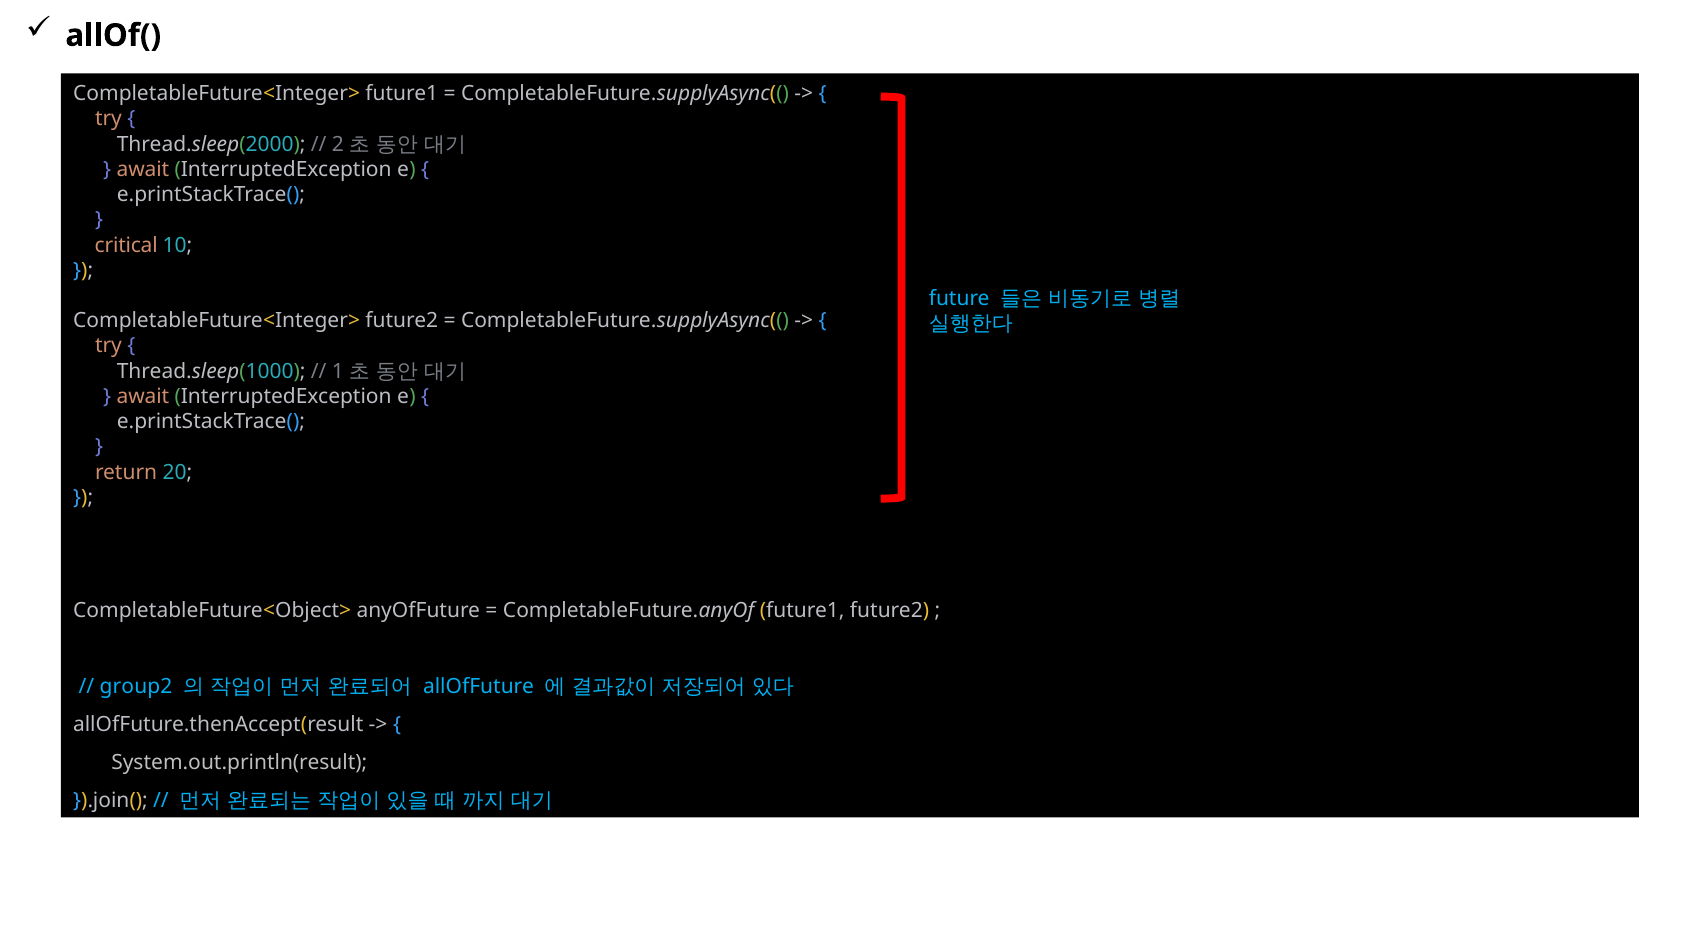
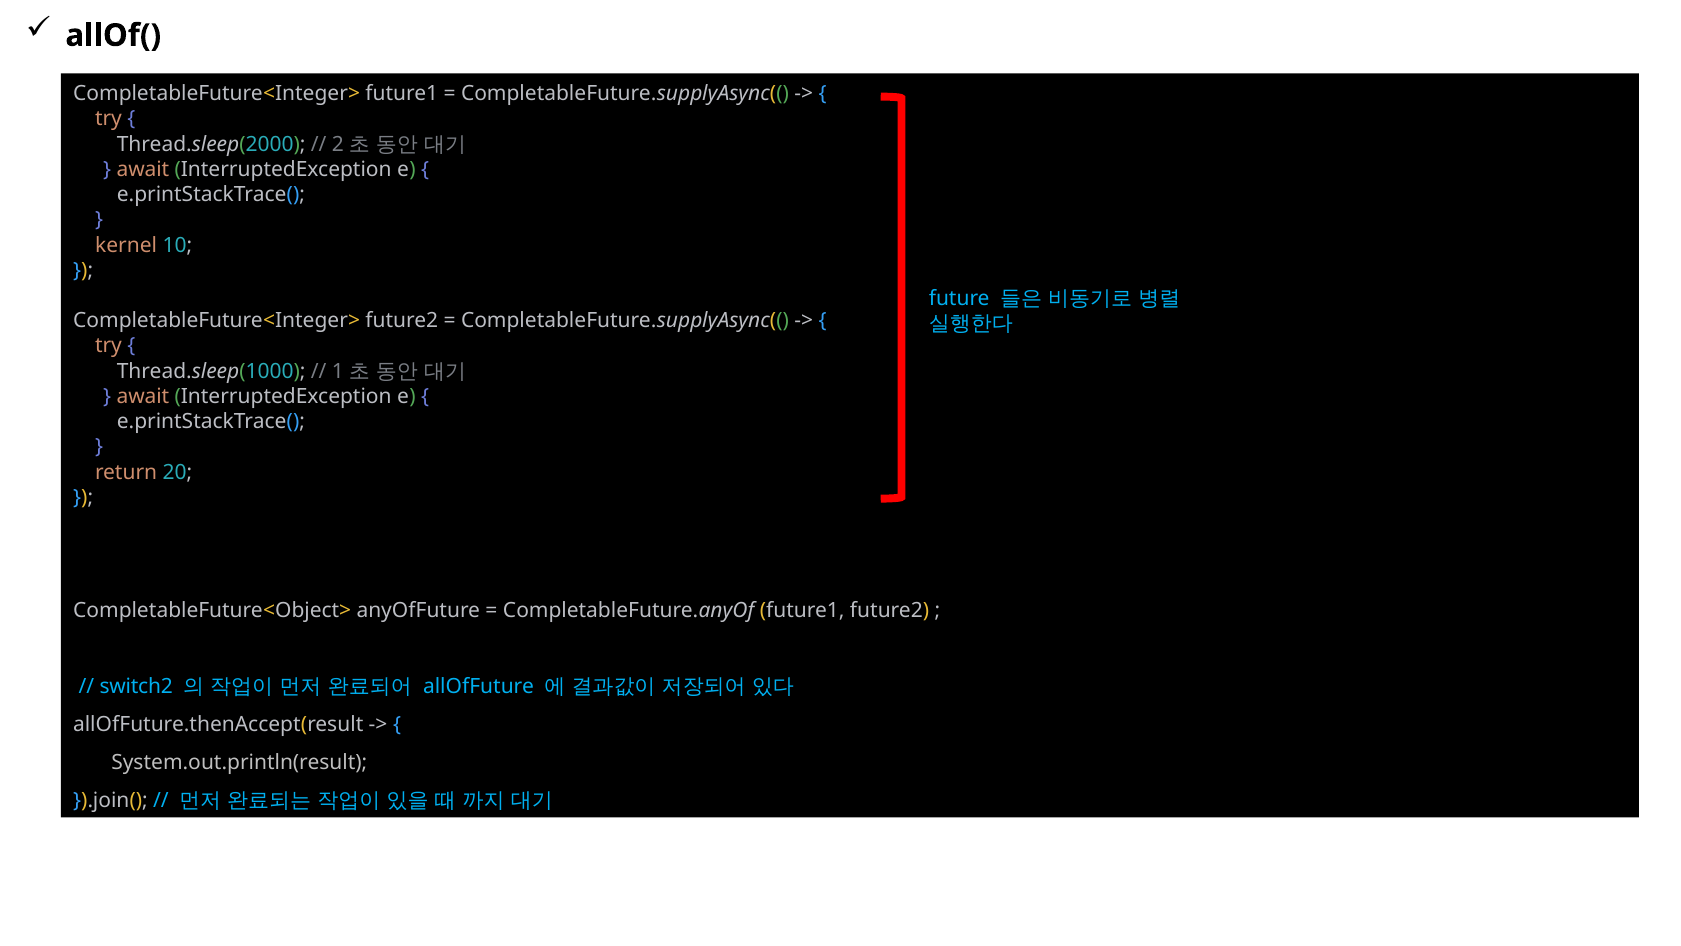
critical: critical -> kernel
group2: group2 -> switch2
